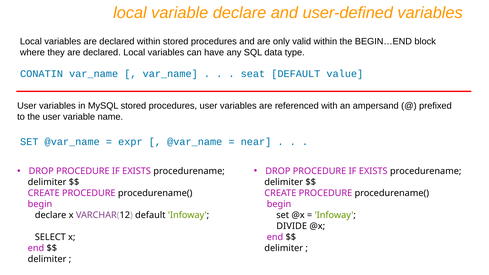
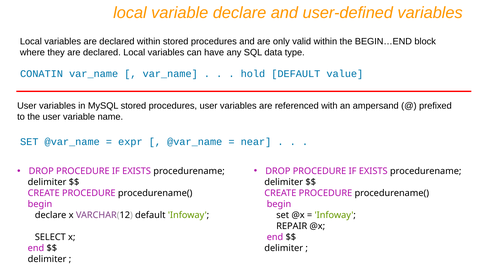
seat: seat -> hold
DIVIDE: DIVIDE -> REPAIR
